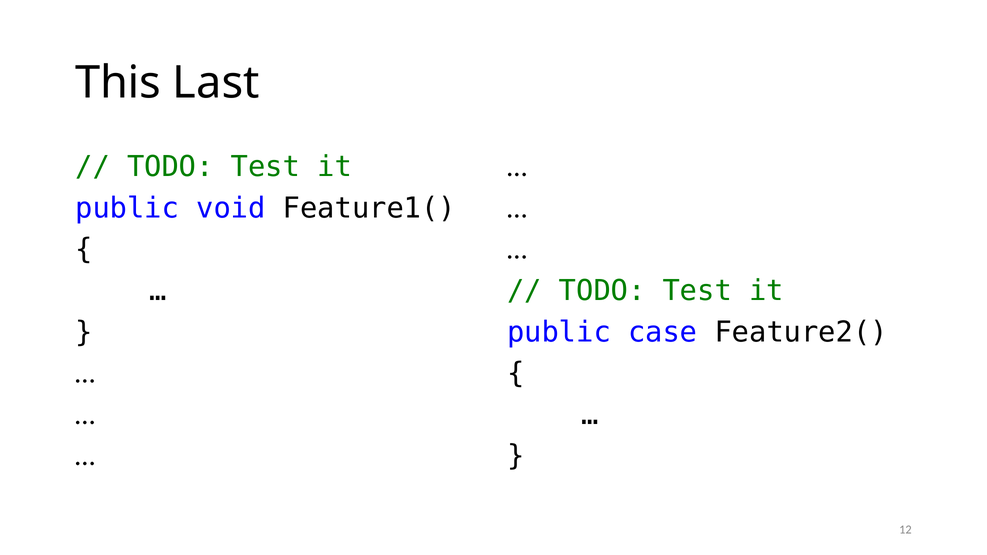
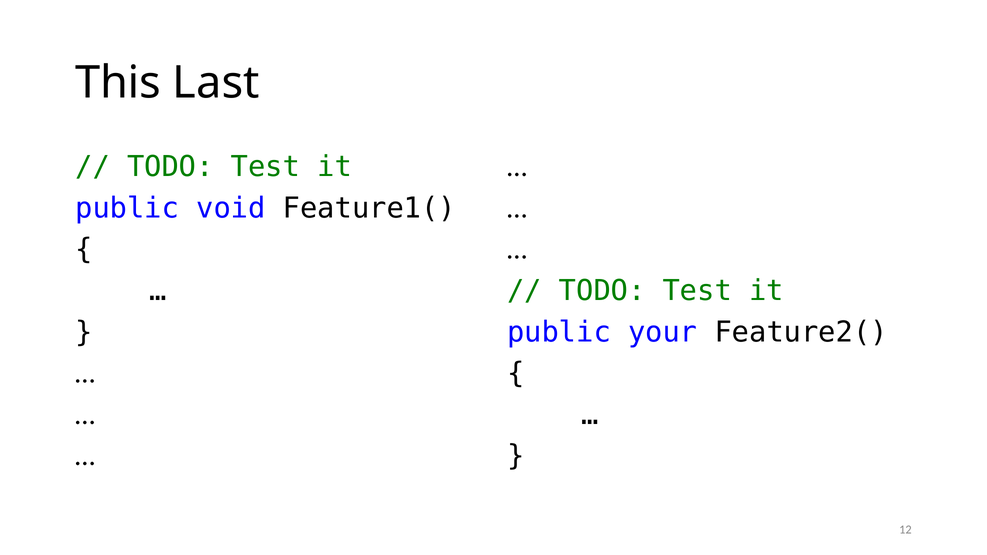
case: case -> your
